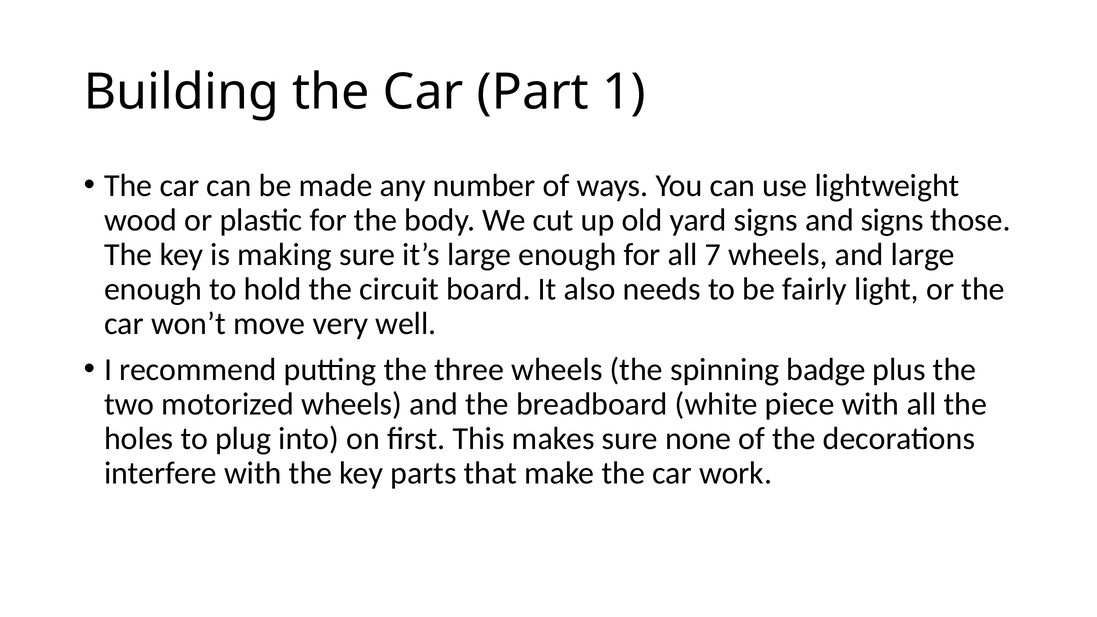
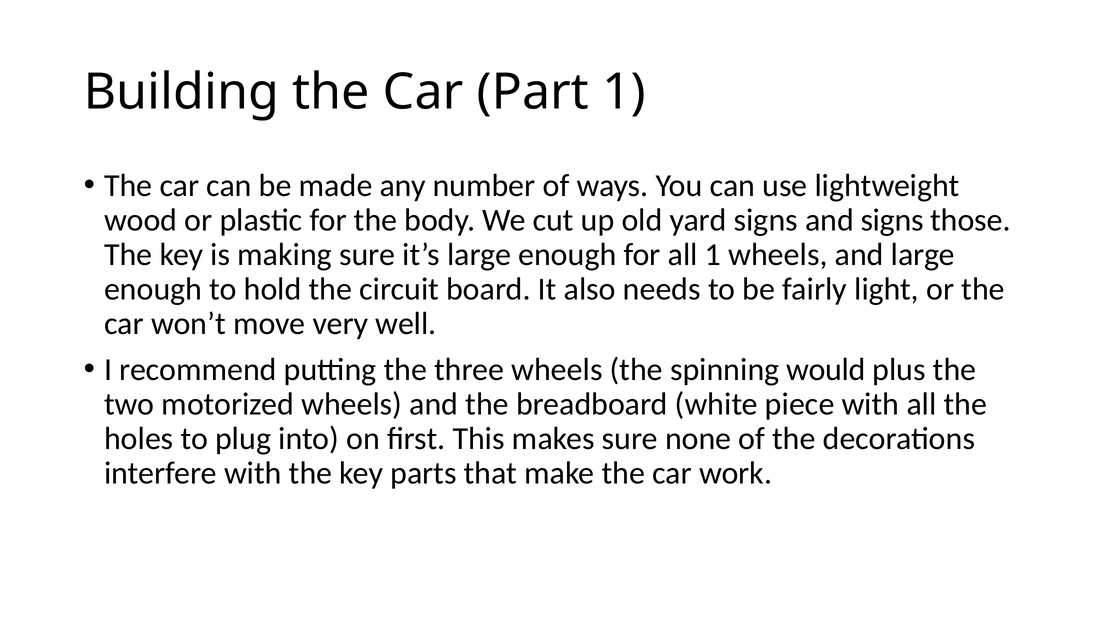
all 7: 7 -> 1
badge: badge -> would
